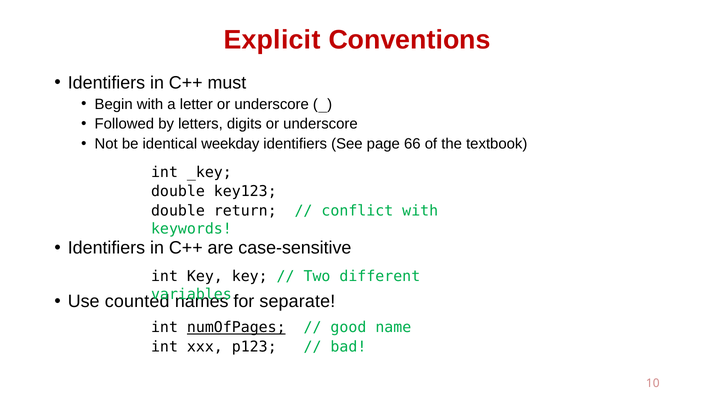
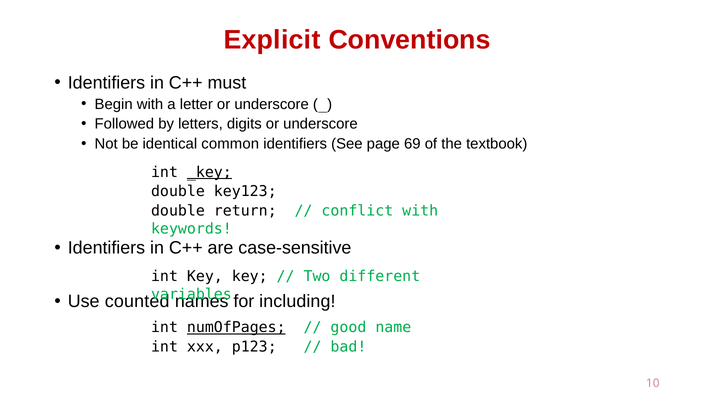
weekday: weekday -> common
66: 66 -> 69
_key underline: none -> present
separate: separate -> including
